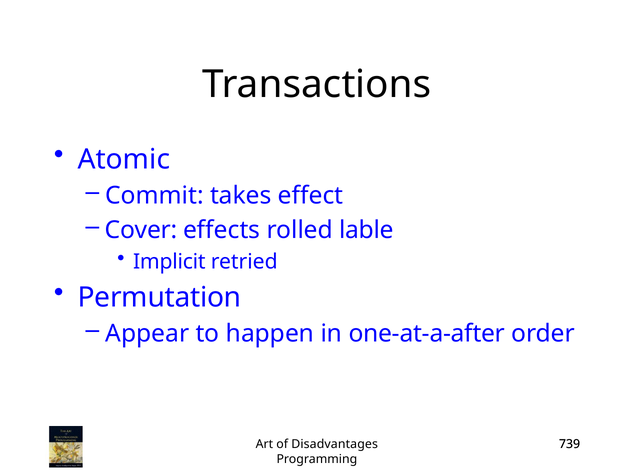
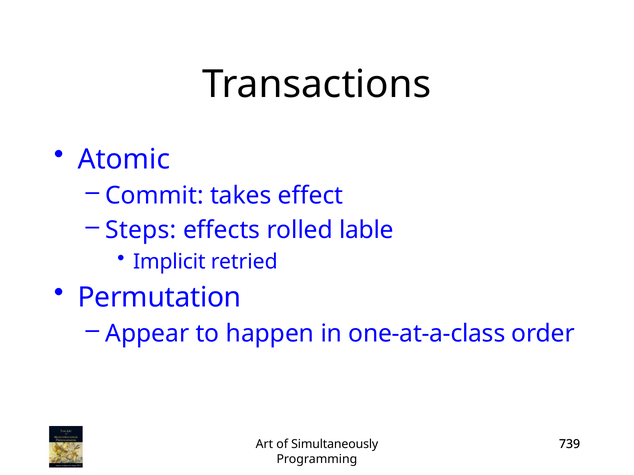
Cover: Cover -> Steps
one-at-a-after: one-at-a-after -> one-at-a-class
Disadvantages: Disadvantages -> Simultaneously
